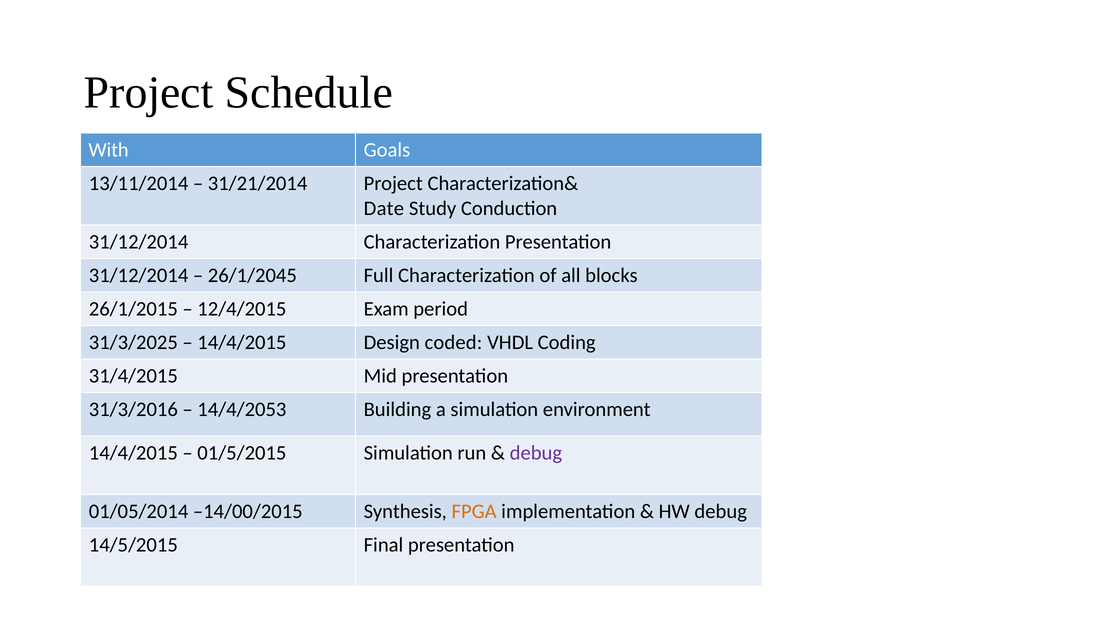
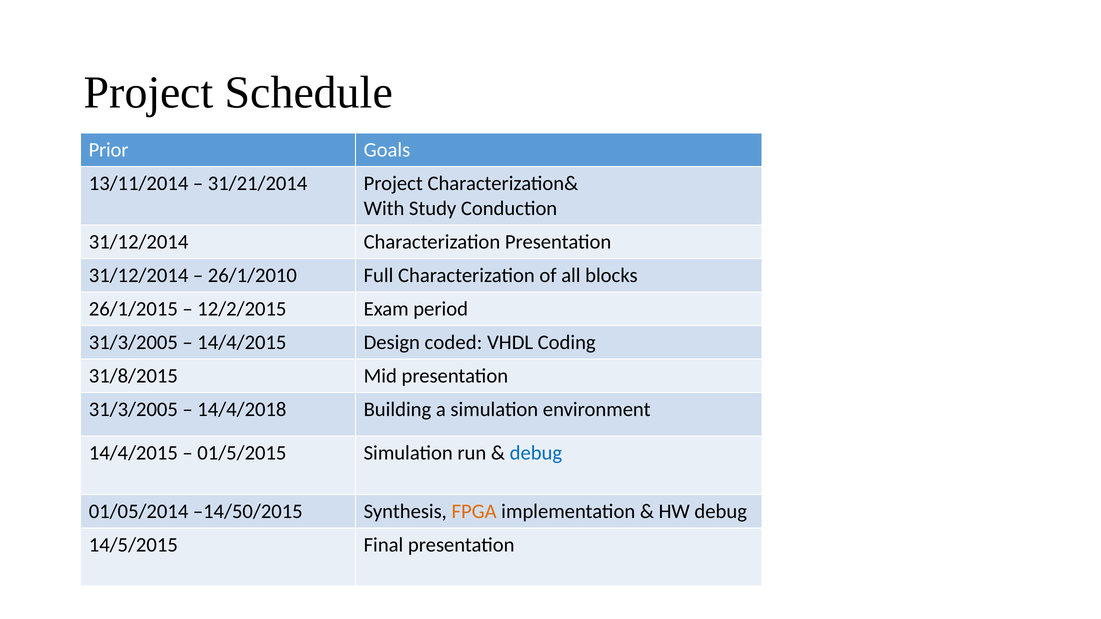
With: With -> Prior
Date: Date -> With
26/1/2045: 26/1/2045 -> 26/1/2010
12/4/2015: 12/4/2015 -> 12/2/2015
31/3/2025 at (133, 343): 31/3/2025 -> 31/3/2005
31/4/2015: 31/4/2015 -> 31/8/2015
31/3/2016 at (133, 410): 31/3/2016 -> 31/3/2005
14/4/2053: 14/4/2053 -> 14/4/2018
debug at (536, 453) colour: purple -> blue
–14/00/2015: –14/00/2015 -> –14/50/2015
